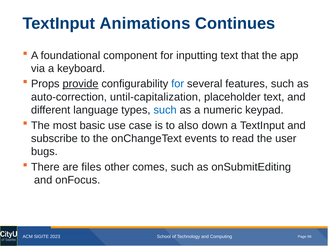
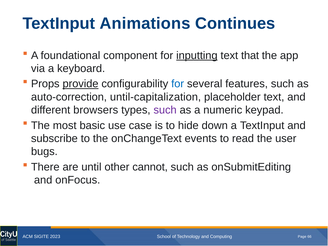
inputting underline: none -> present
language: language -> browsers
such at (165, 110) colour: blue -> purple
also: also -> hide
files: files -> until
comes: comes -> cannot
